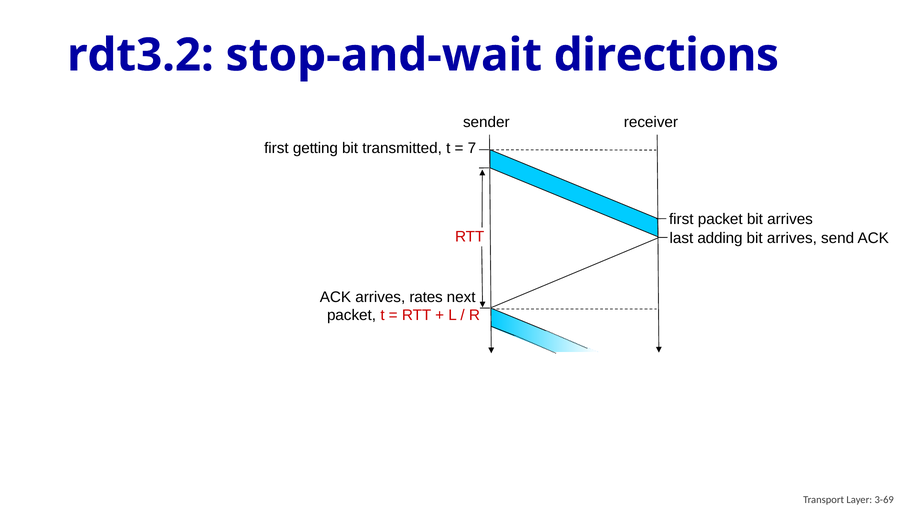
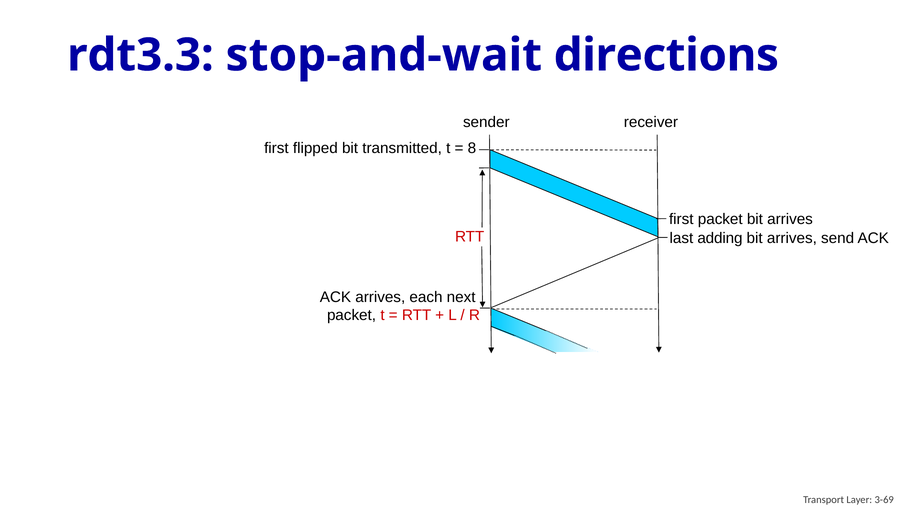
rdt3.2: rdt3.2 -> rdt3.3
getting: getting -> flipped
7: 7 -> 8
rates: rates -> each
